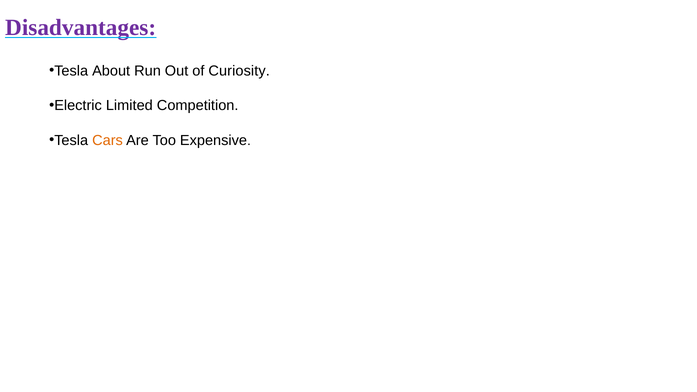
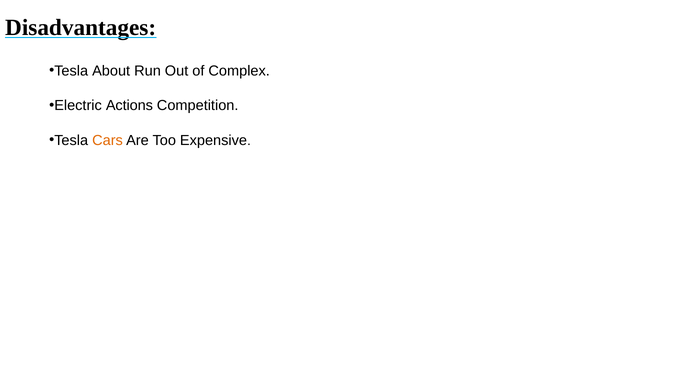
Disadvantages colour: purple -> black
Curiosity: Curiosity -> Complex
Limited: Limited -> Actions
